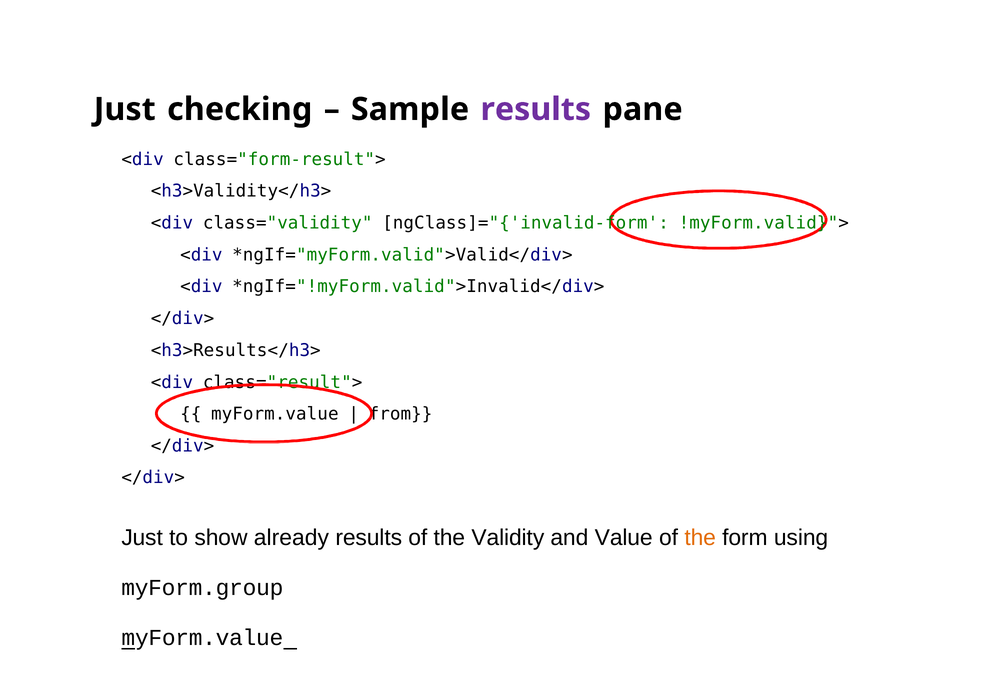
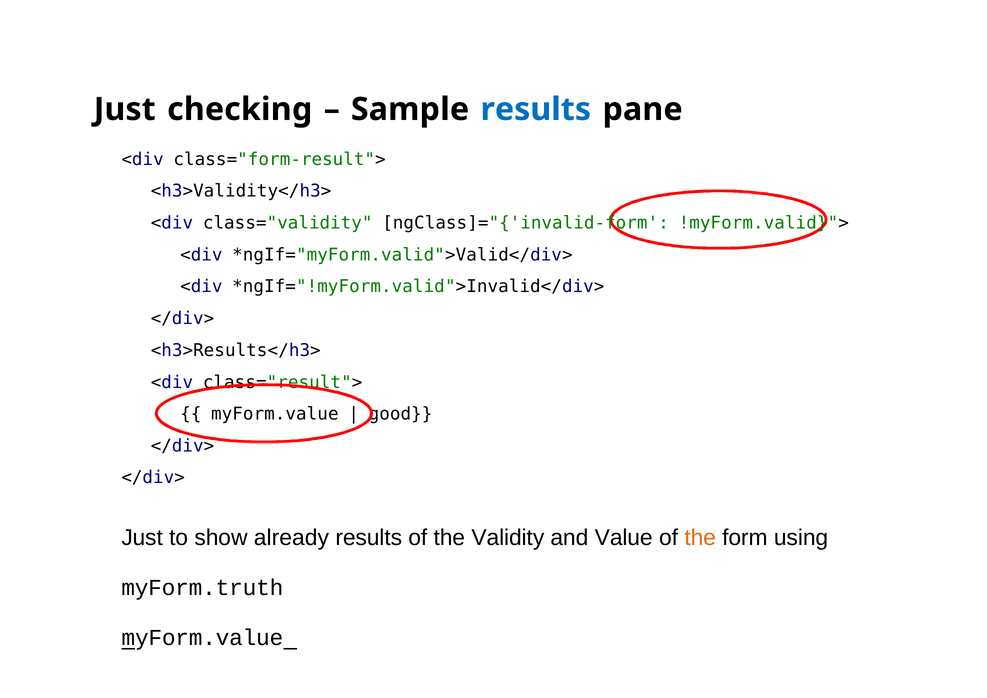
results at (536, 109) colour: purple -> blue
from: from -> good
myForm.group: myForm.group -> myForm.truth
